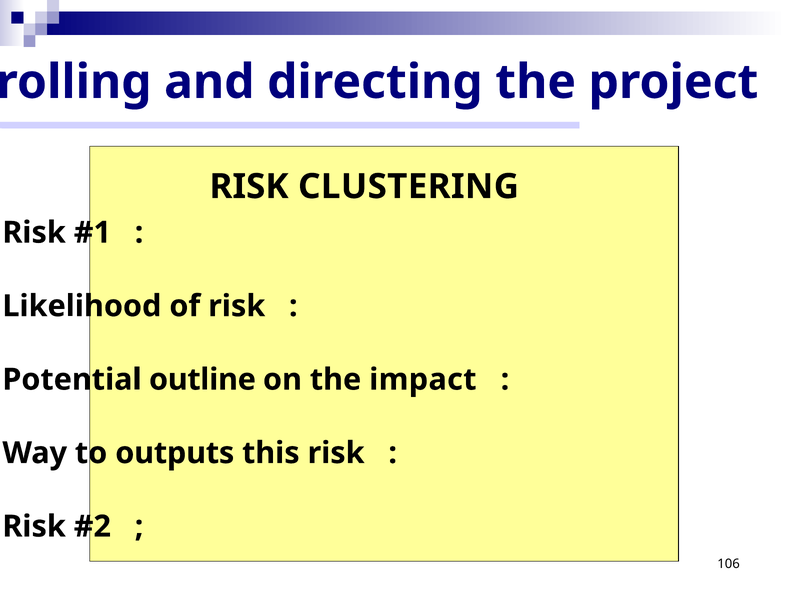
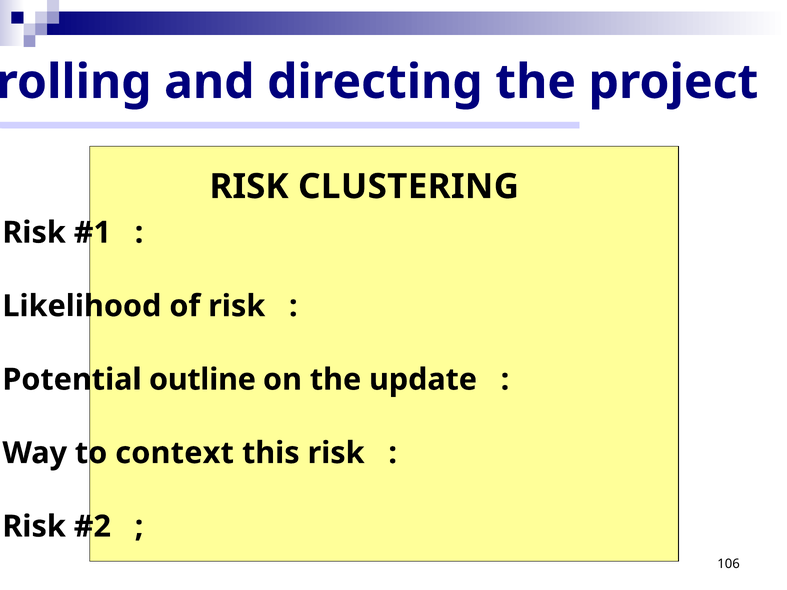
impact: impact -> update
outputs: outputs -> context
